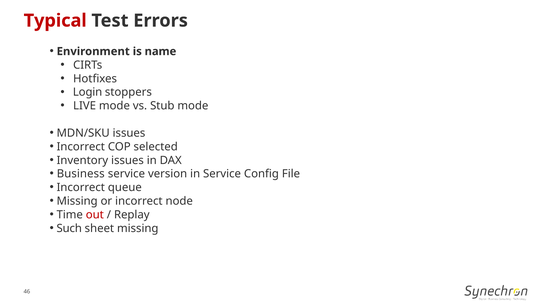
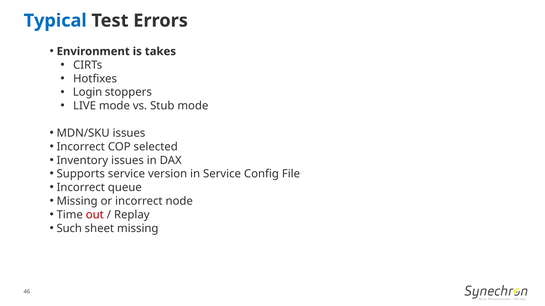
Typical colour: red -> blue
name: name -> takes
Business: Business -> Supports
